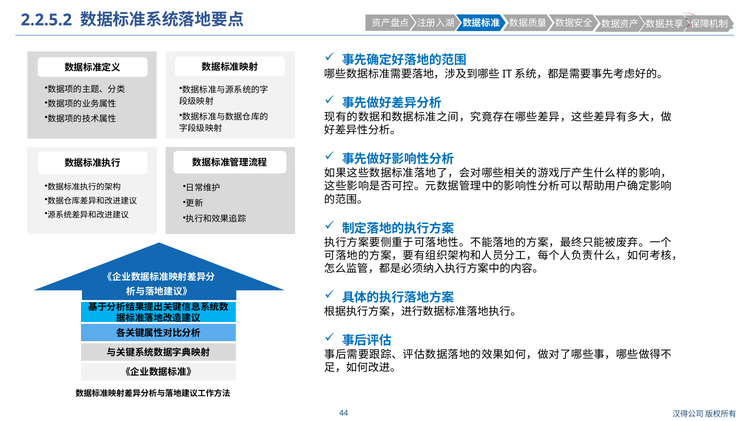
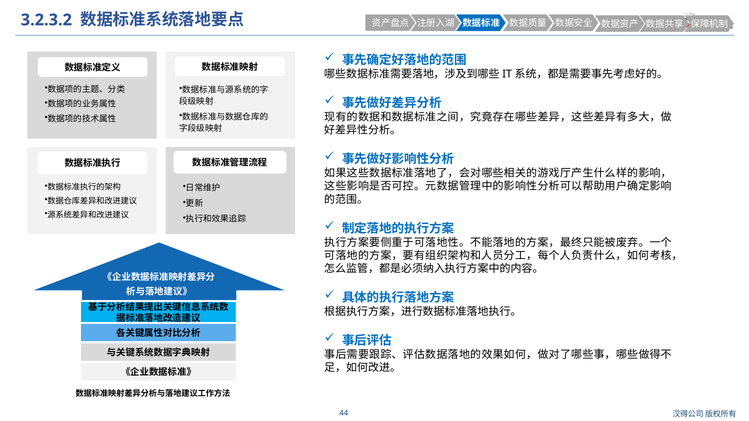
2.2.5.2: 2.2.5.2 -> 3.2.3.2
